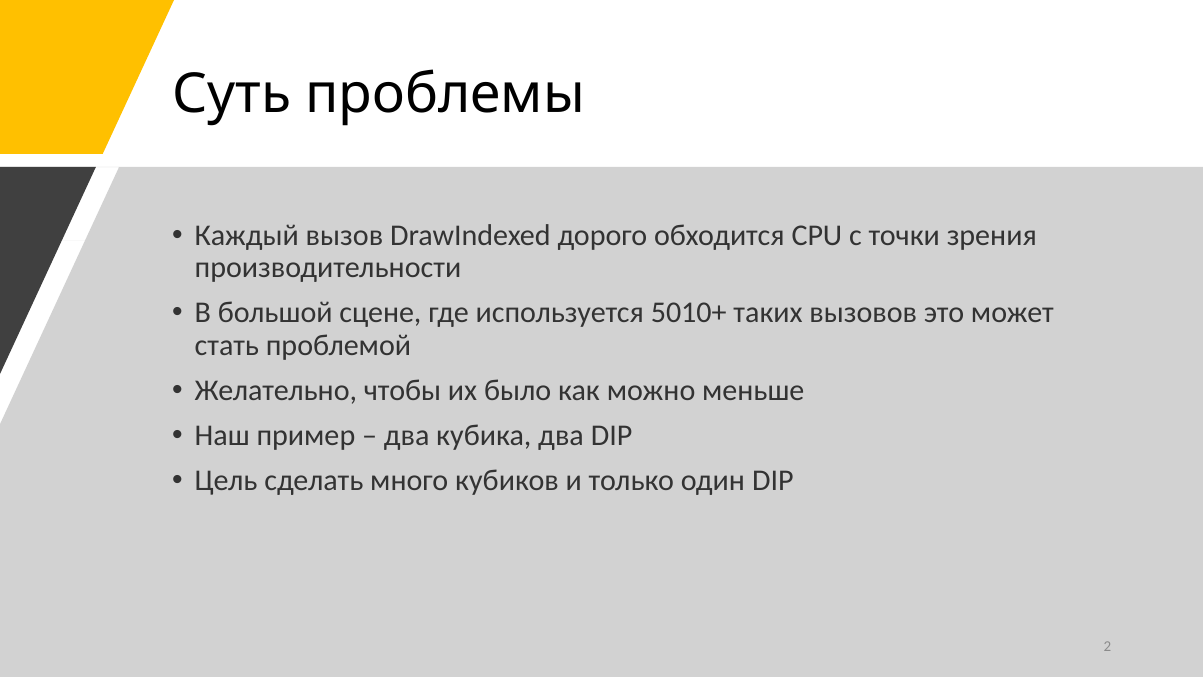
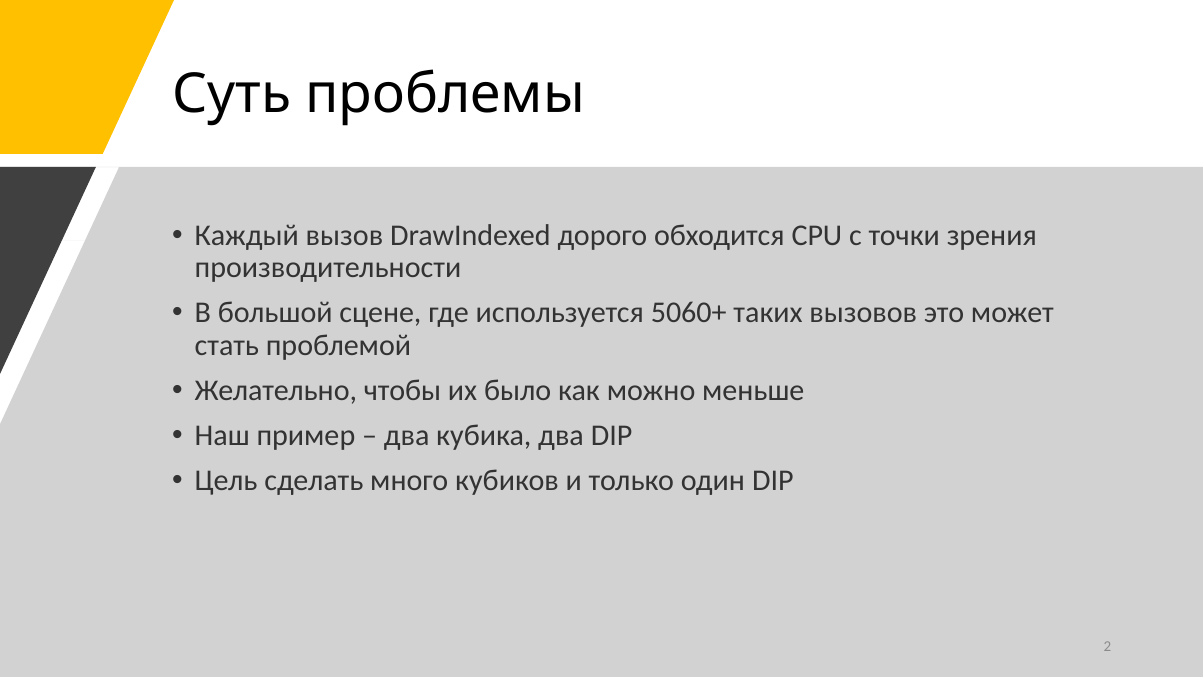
5010+: 5010+ -> 5060+
